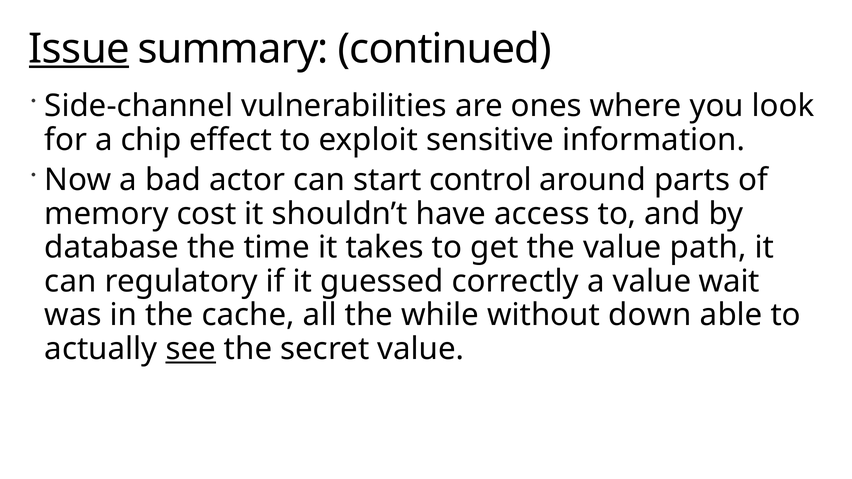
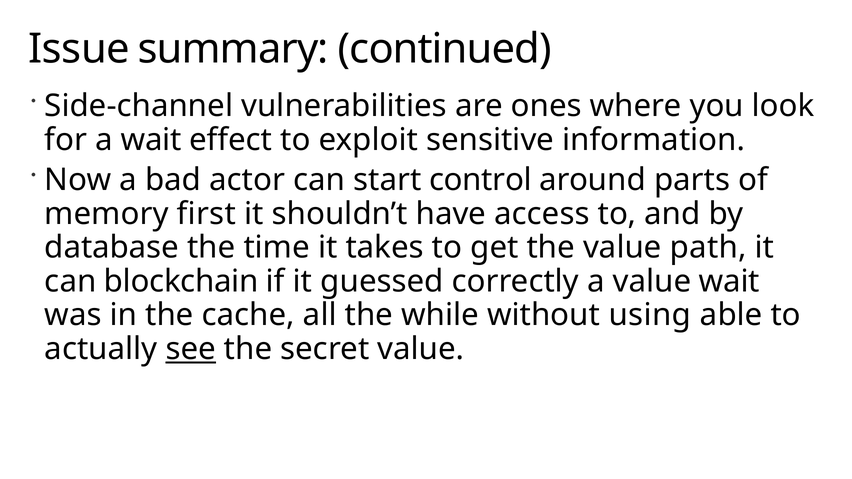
Issue underline: present -> none
a chip: chip -> wait
cost: cost -> first
regulatory: regulatory -> blockchain
down: down -> using
